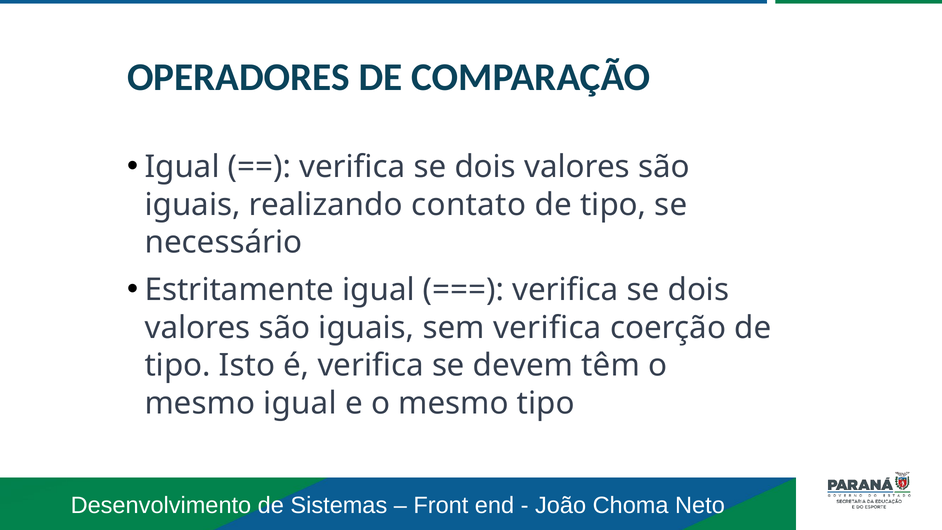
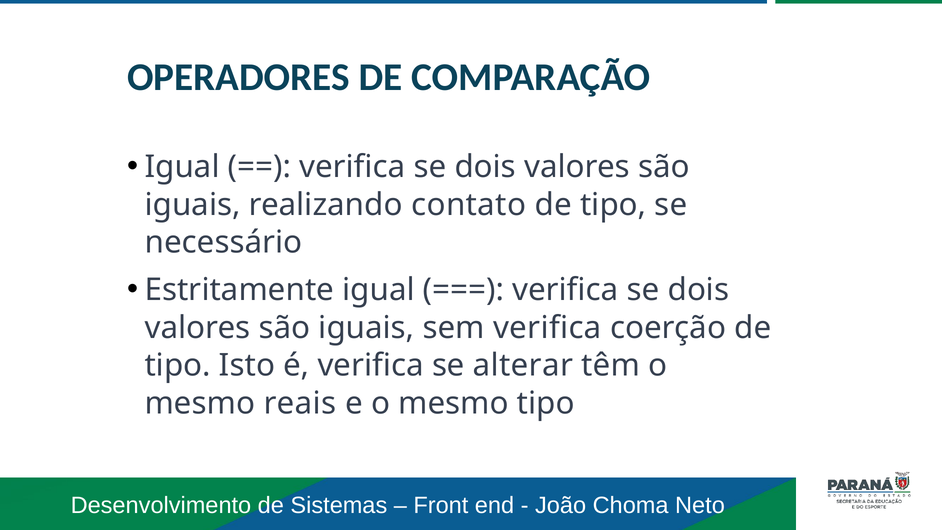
devem: devem -> alterar
mesmo igual: igual -> reais
